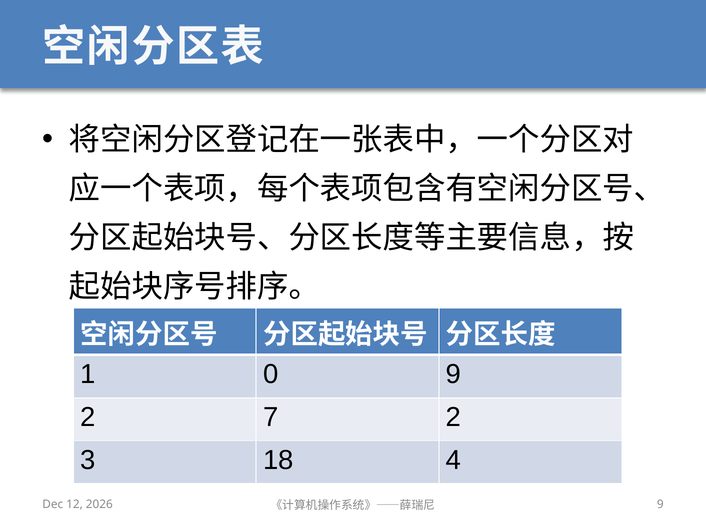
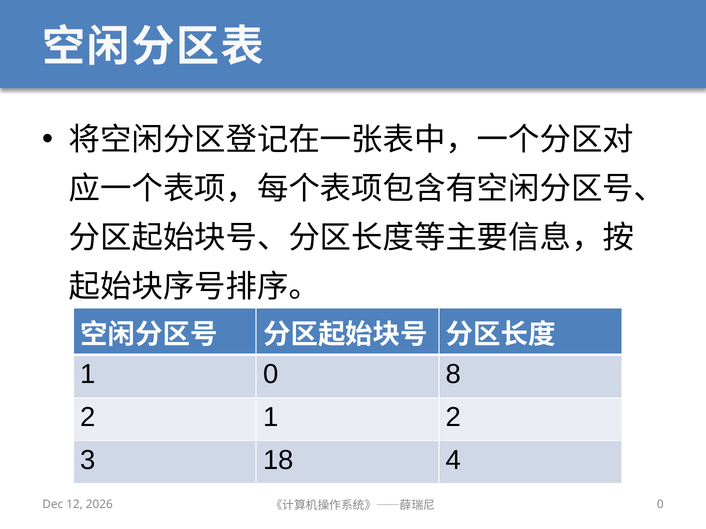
0 9: 9 -> 8
2 7: 7 -> 1
9 at (660, 505): 9 -> 0
